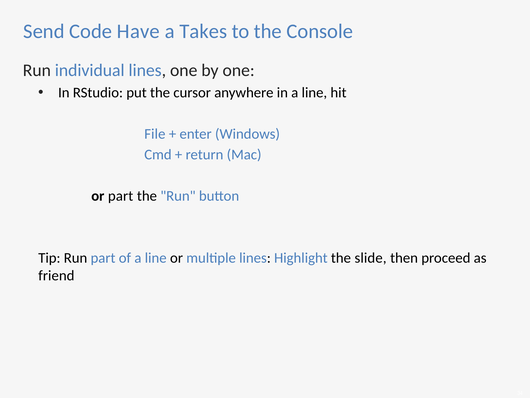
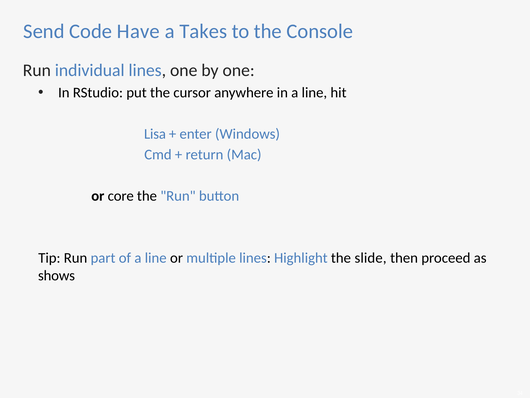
File: File -> Lisa
or part: part -> core
friend: friend -> shows
